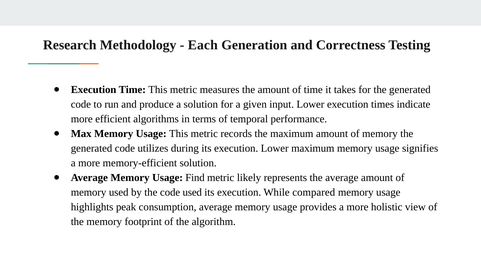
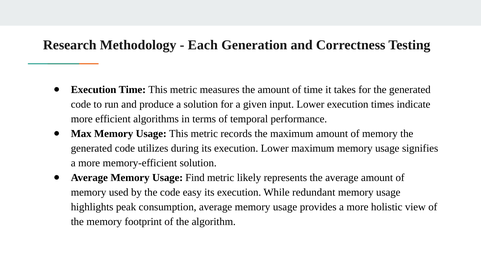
code used: used -> easy
compared: compared -> redundant
